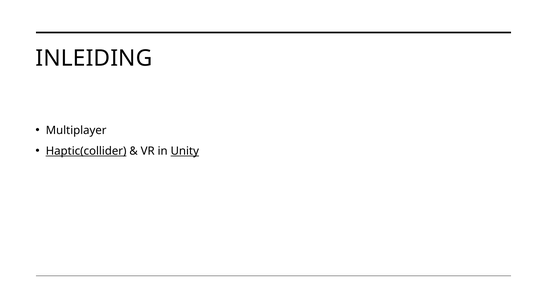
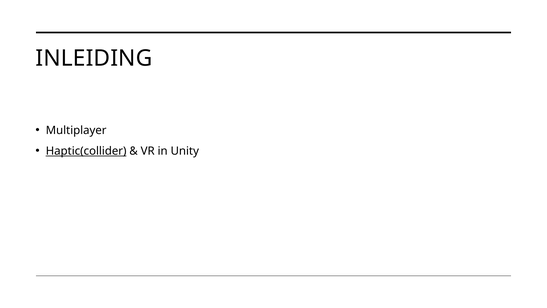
Unity underline: present -> none
